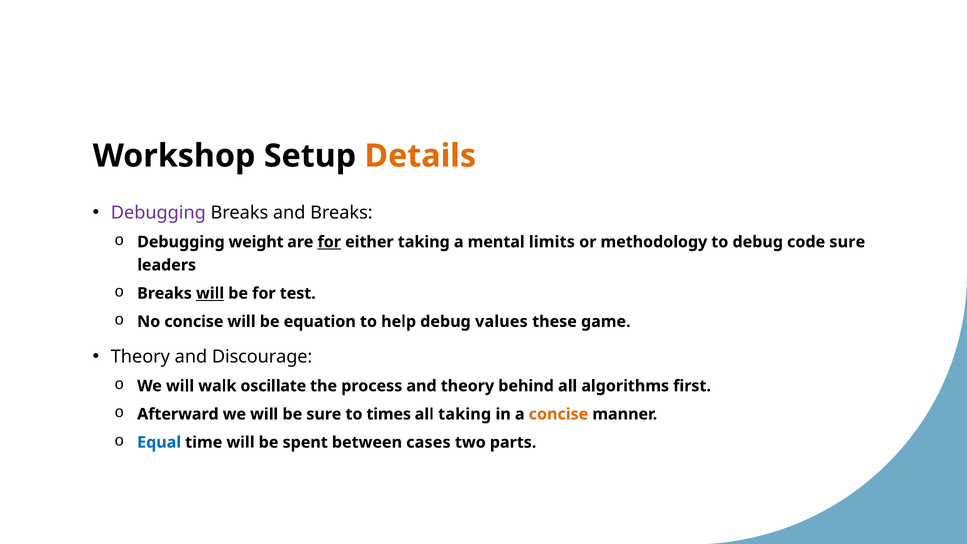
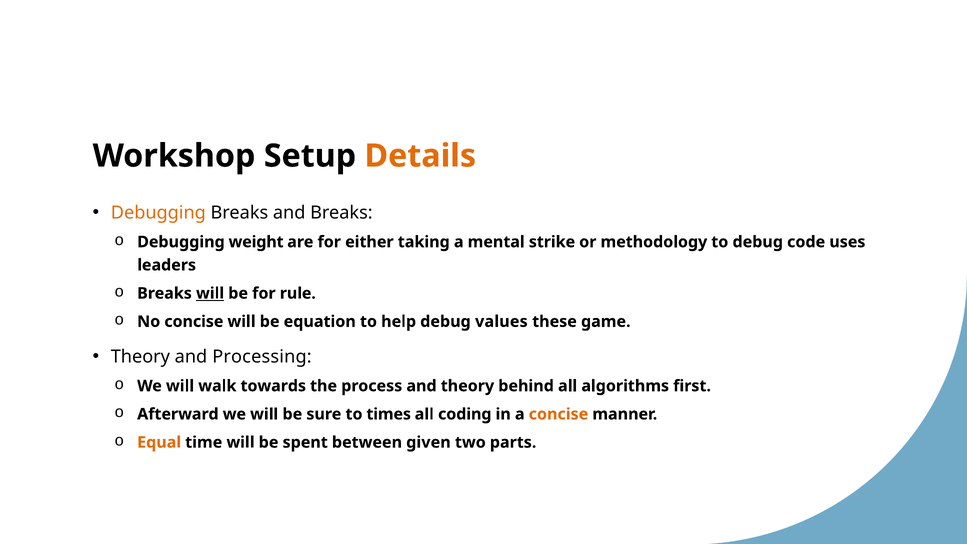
Debugging at (158, 213) colour: purple -> orange
for at (329, 242) underline: present -> none
limits: limits -> strike
code sure: sure -> uses
test: test -> rule
Discourage: Discourage -> Processing
oscillate: oscillate -> towards
all taking: taking -> coding
Equal colour: blue -> orange
cases: cases -> given
